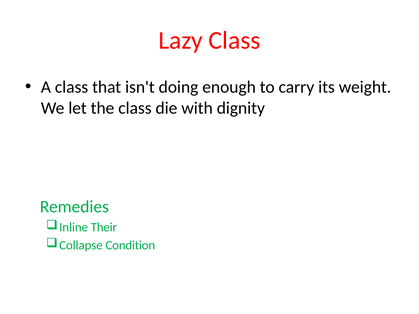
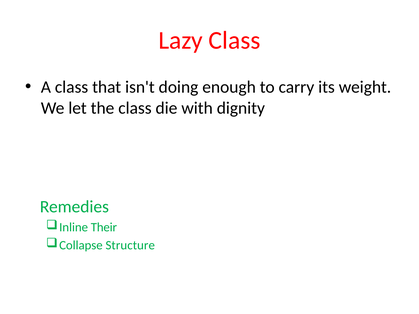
Condition: Condition -> Structure
